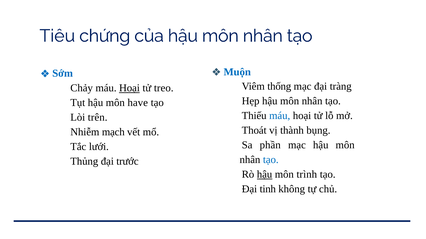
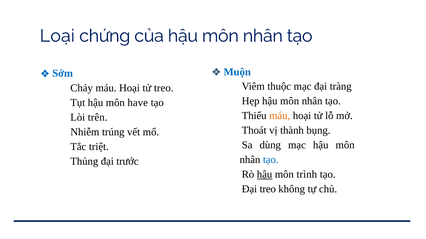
Tiêu: Tiêu -> Loại
thống: thống -> thuộc
Hoại at (129, 88) underline: present -> none
máu at (280, 116) colour: blue -> orange
mạch: mạch -> trúng
phần: phần -> dùng
lưới: lưới -> triệt
tinh at (268, 190): tinh -> treo
